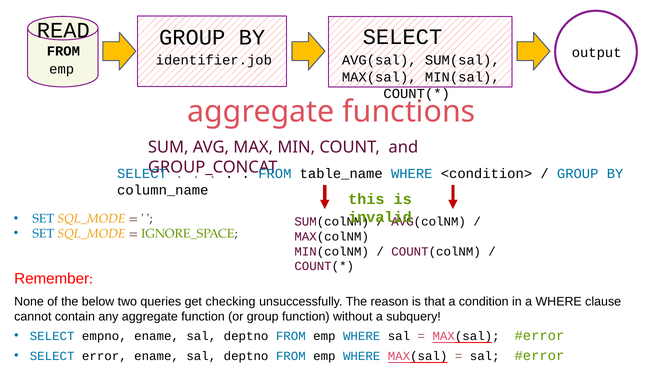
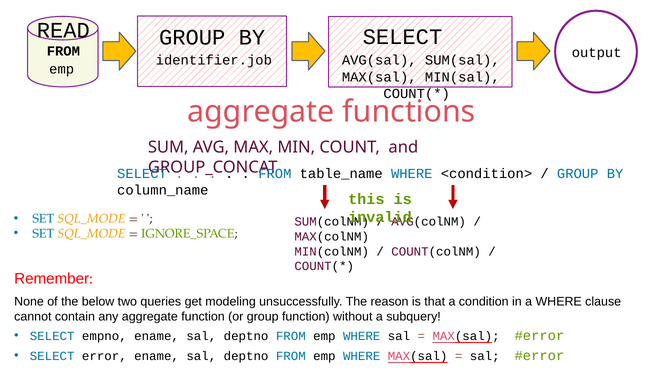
checking: checking -> modeling
